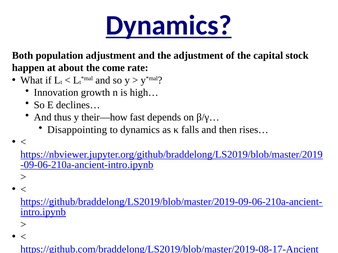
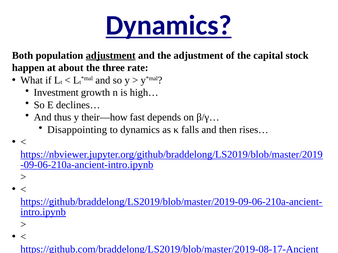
adjustment at (111, 56) underline: none -> present
come: come -> three
Innovation: Innovation -> Investment
